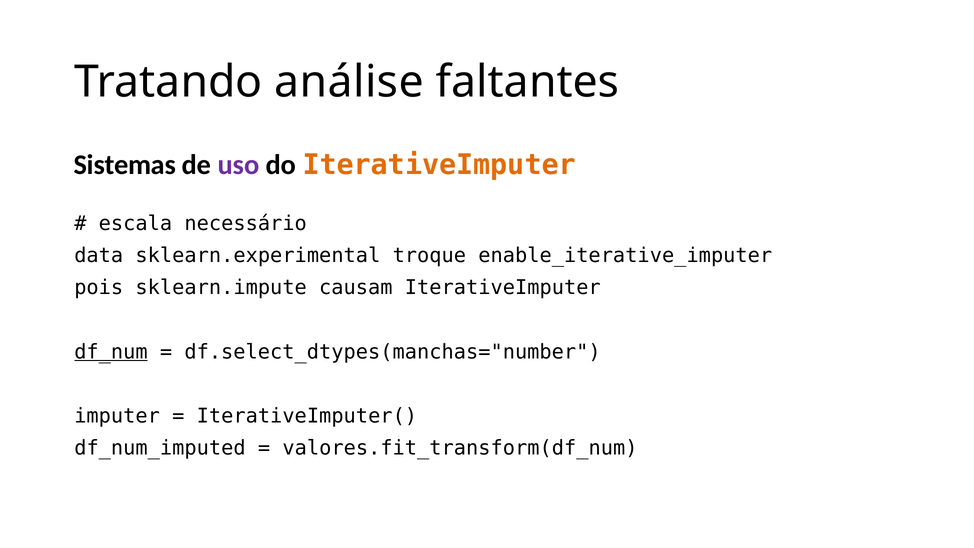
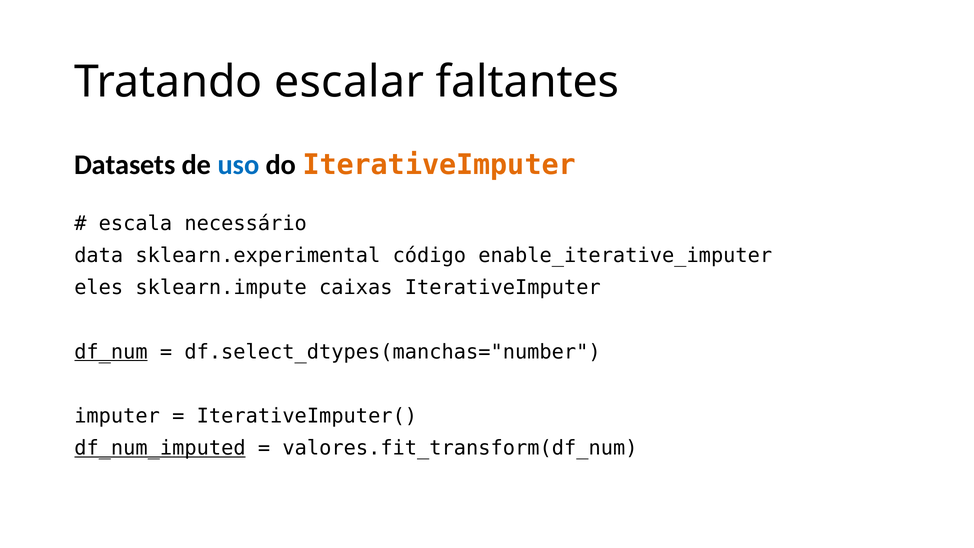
análise: análise -> escalar
Sistemas: Sistemas -> Datasets
uso colour: purple -> blue
troque: troque -> código
pois: pois -> eles
causam: causam -> caixas
df_num_imputed underline: none -> present
